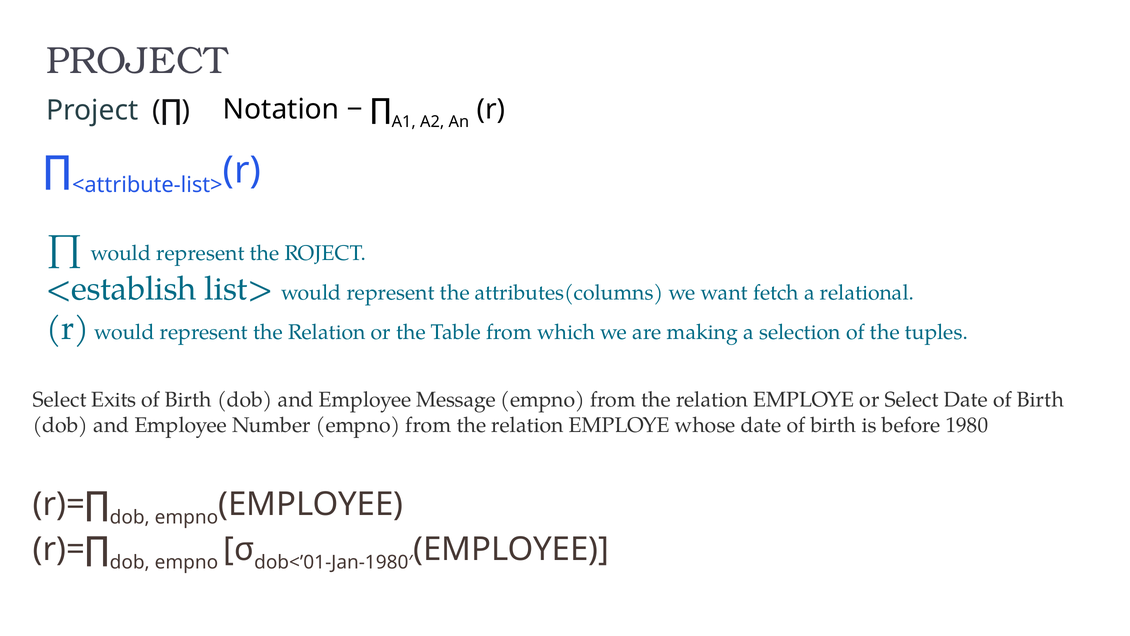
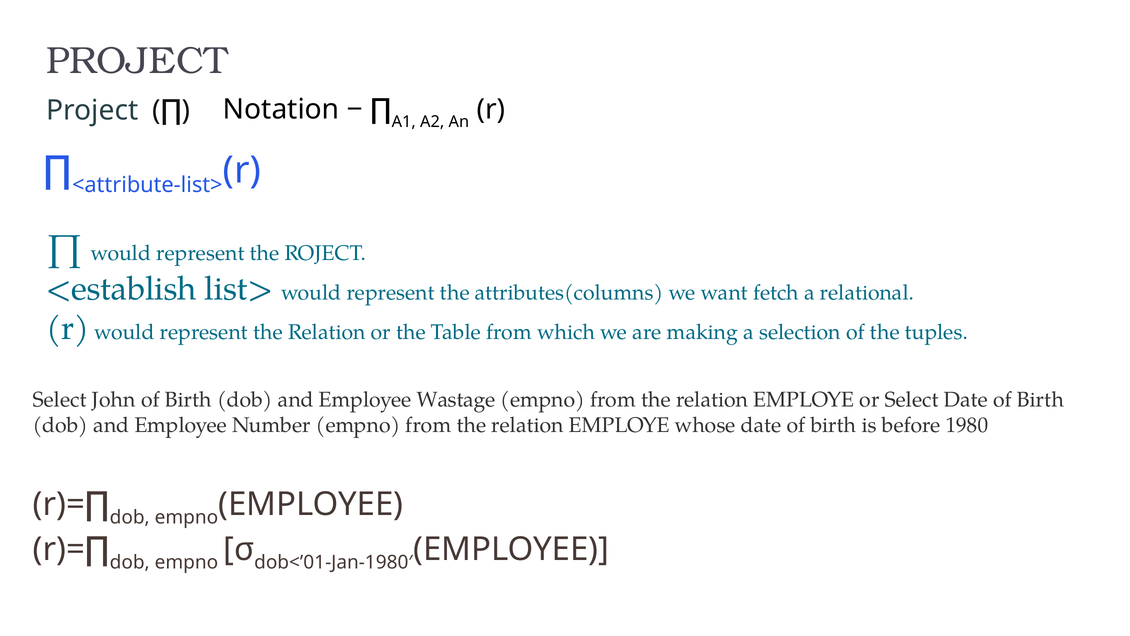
Exits: Exits -> John
Message: Message -> Wastage
